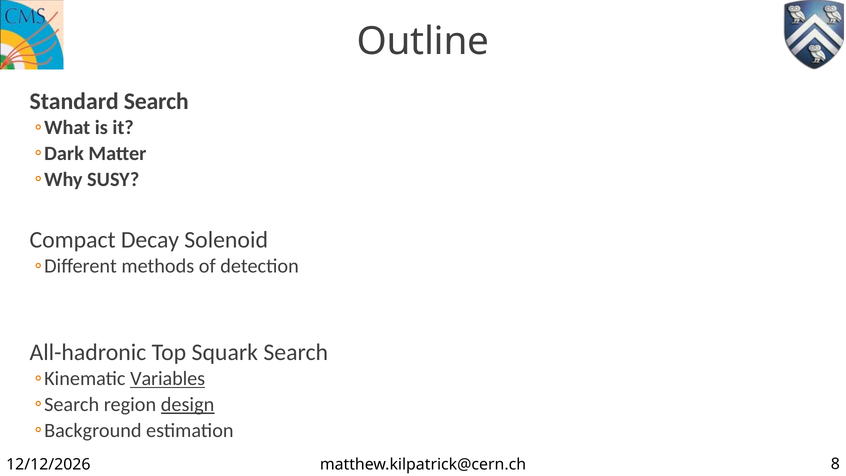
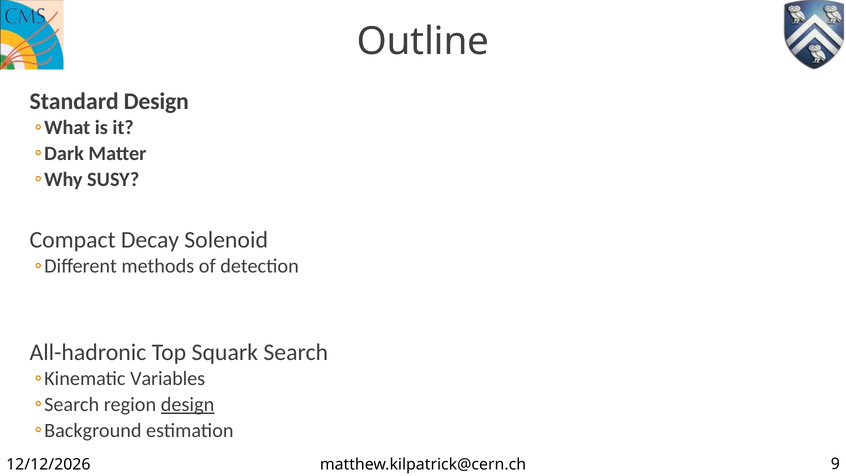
Standard Search: Search -> Design
Variables underline: present -> none
8: 8 -> 9
